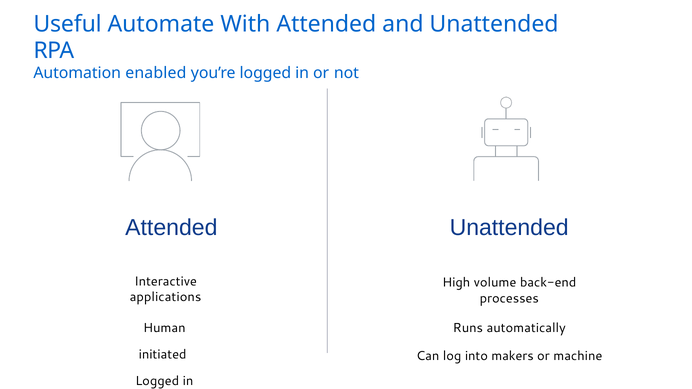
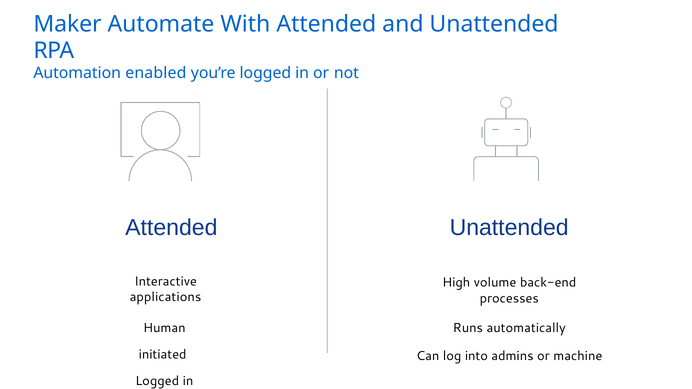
Useful: Useful -> Maker
makers: makers -> admins
